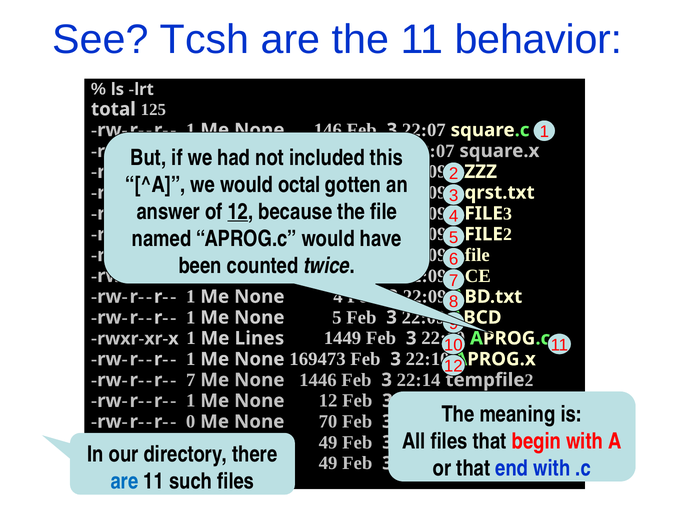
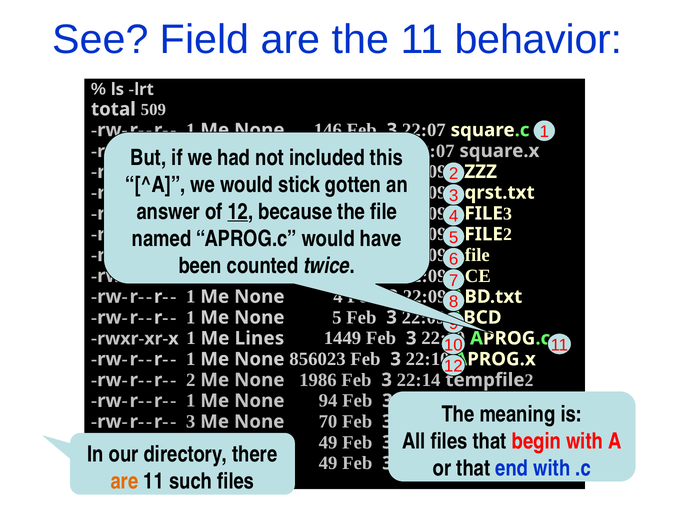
Tcsh: Tcsh -> Field
125: 125 -> 509
octal: octal -> stick
169473: 169473 -> 856023
7 at (191, 380): 7 -> 2
1446: 1446 -> 1986
None 12: 12 -> 94
0 at (191, 422): 0 -> 3
are at (125, 481) colour: blue -> orange
